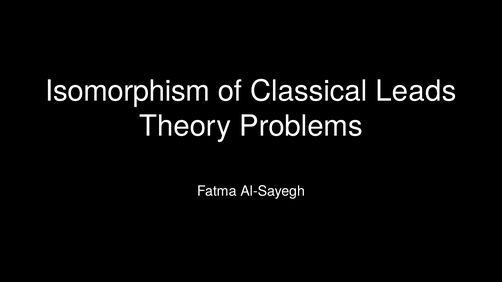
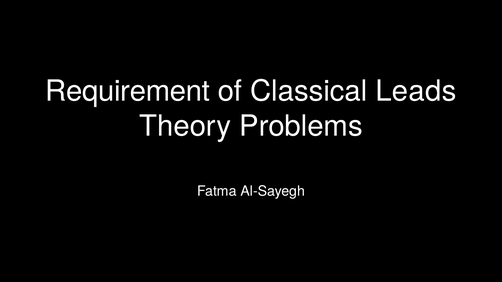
Isomorphism: Isomorphism -> Requirement
